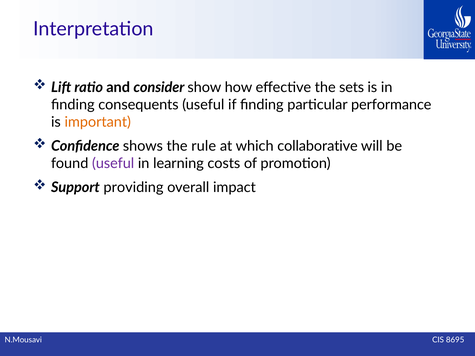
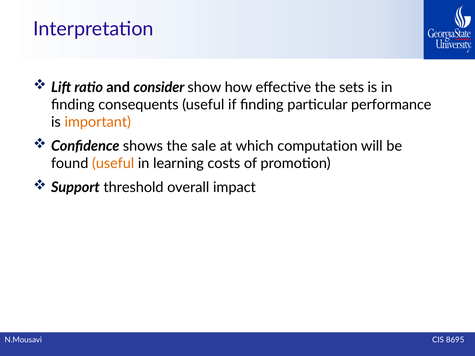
rule: rule -> sale
collaborative: collaborative -> computation
useful at (113, 163) colour: purple -> orange
providing: providing -> threshold
